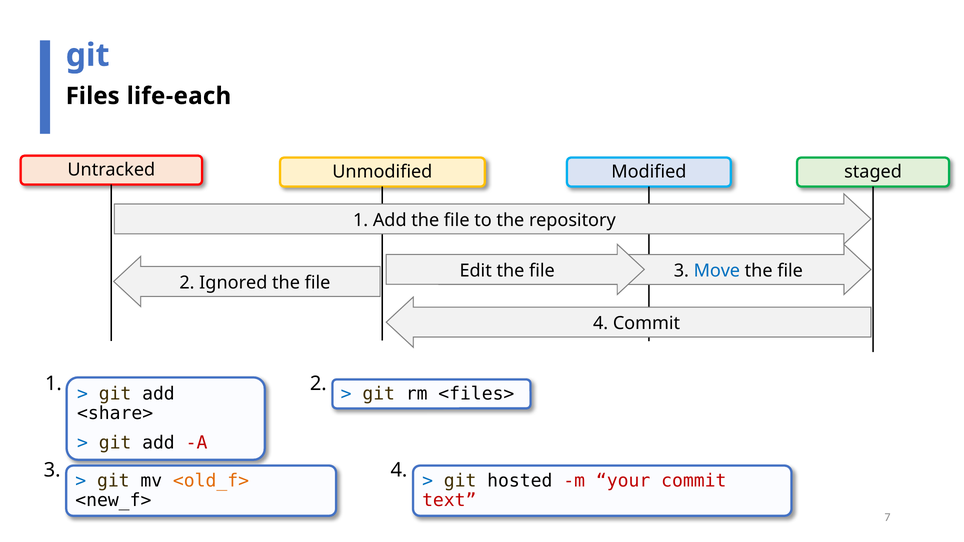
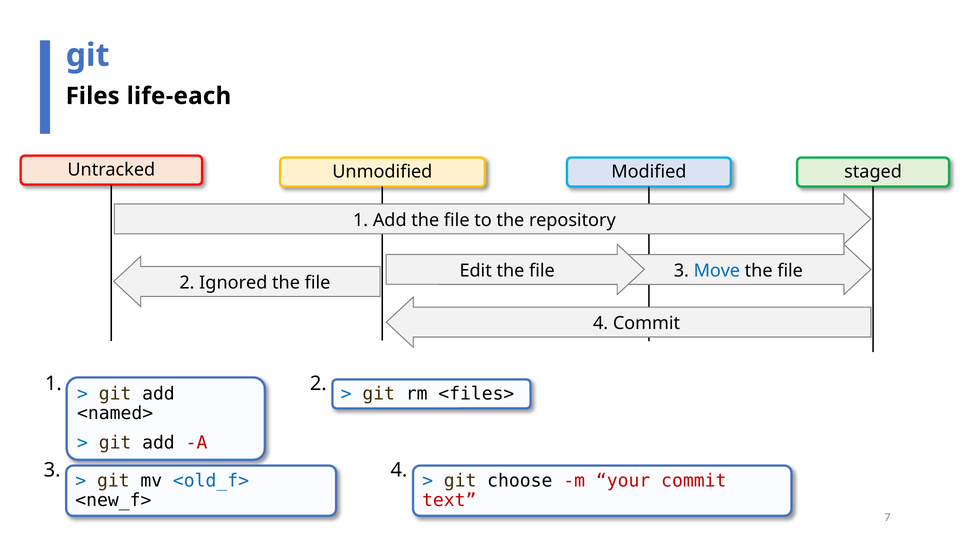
<share>: <share> -> <named>
hosted: hosted -> choose
<old_f> colour: orange -> blue
